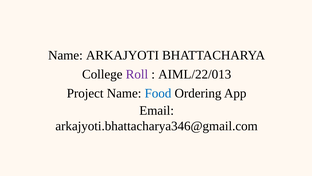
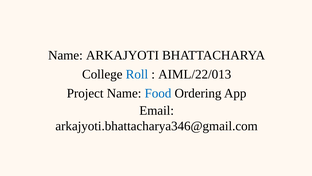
Roll colour: purple -> blue
